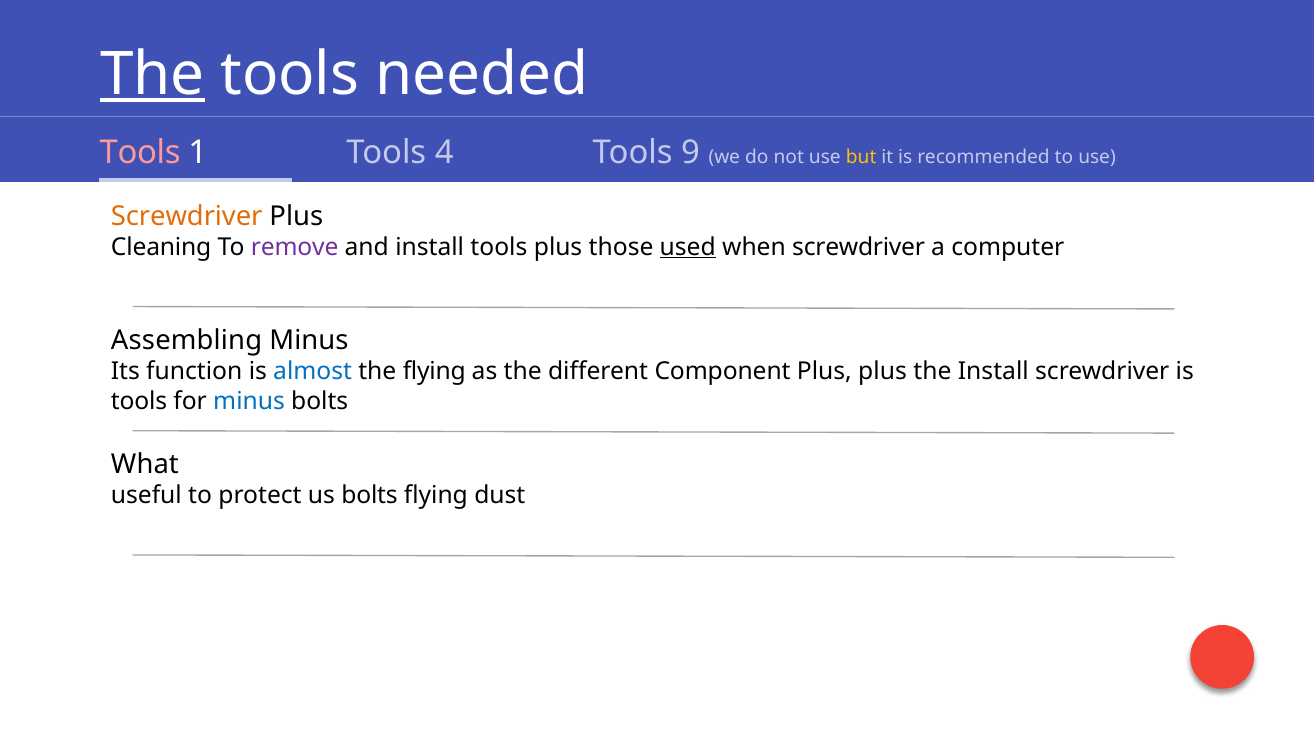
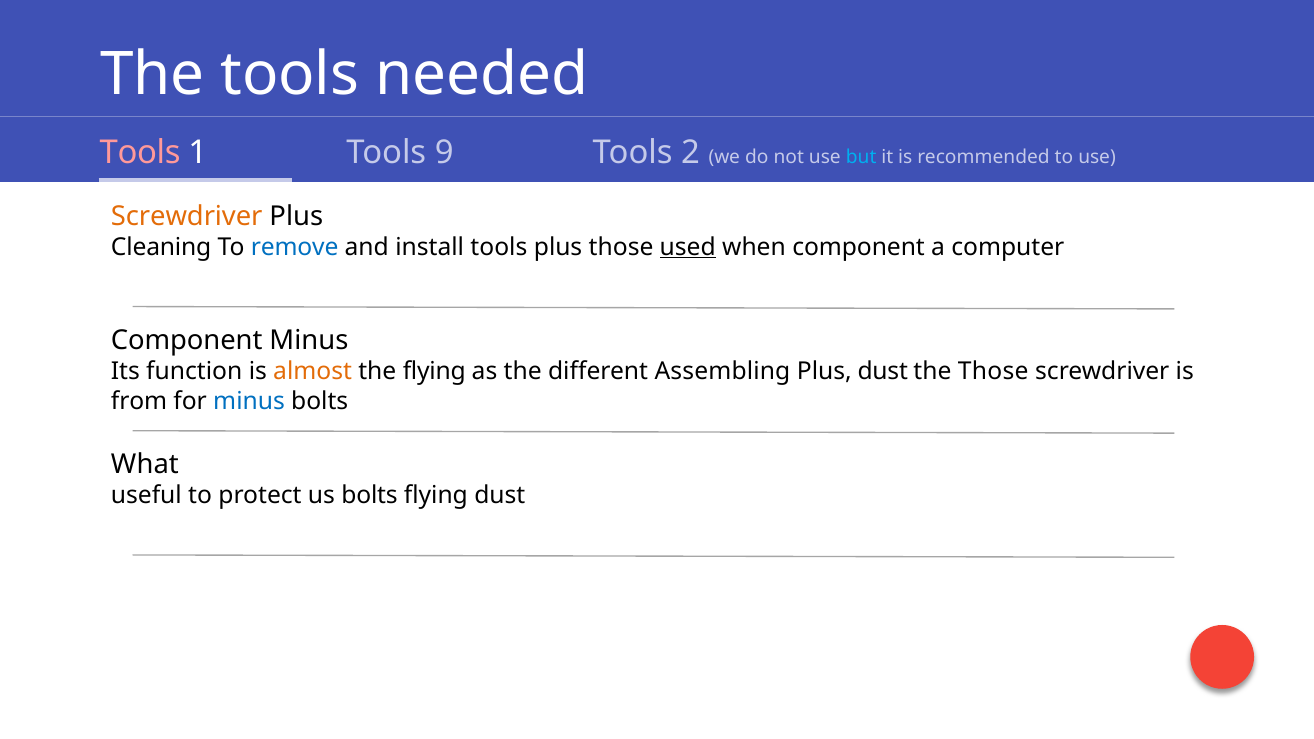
The at (152, 74) underline: present -> none
4: 4 -> 9
9: 9 -> 2
but colour: yellow -> light blue
remove colour: purple -> blue
when screwdriver: screwdriver -> component
Assembling at (187, 340): Assembling -> Component
almost colour: blue -> orange
Component: Component -> Assembling
Plus plus: plus -> dust
the Install: Install -> Those
tools at (139, 401): tools -> from
